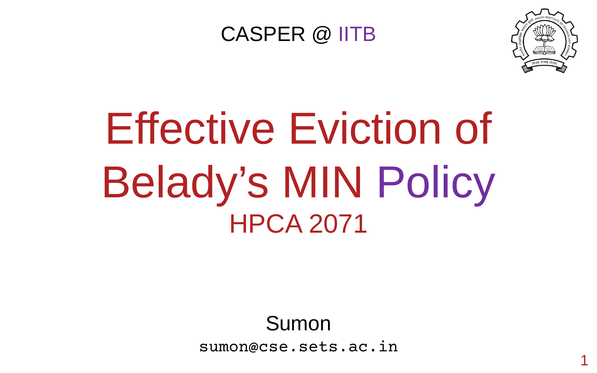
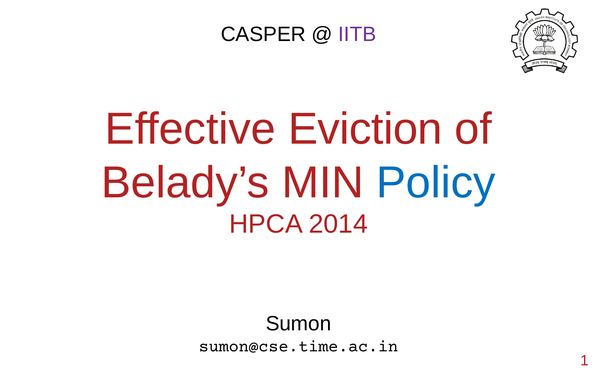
Policy colour: purple -> blue
2071: 2071 -> 2014
sumon@cse.sets.ac.in: sumon@cse.sets.ac.in -> sumon@cse.time.ac.in
